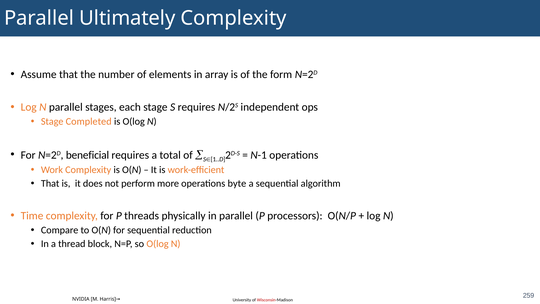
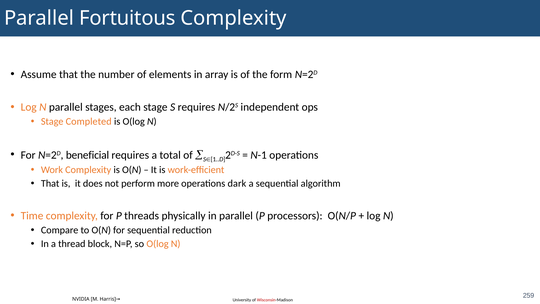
Ultimately: Ultimately -> Fortuitous
byte: byte -> dark
